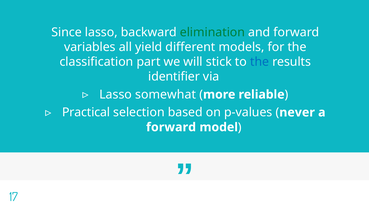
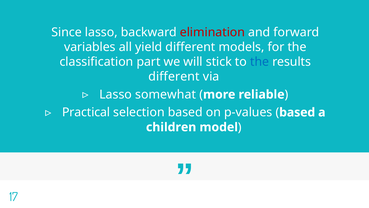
elimination colour: green -> red
identifier at (174, 76): identifier -> different
never at (297, 112): never -> based
forward at (171, 127): forward -> children
